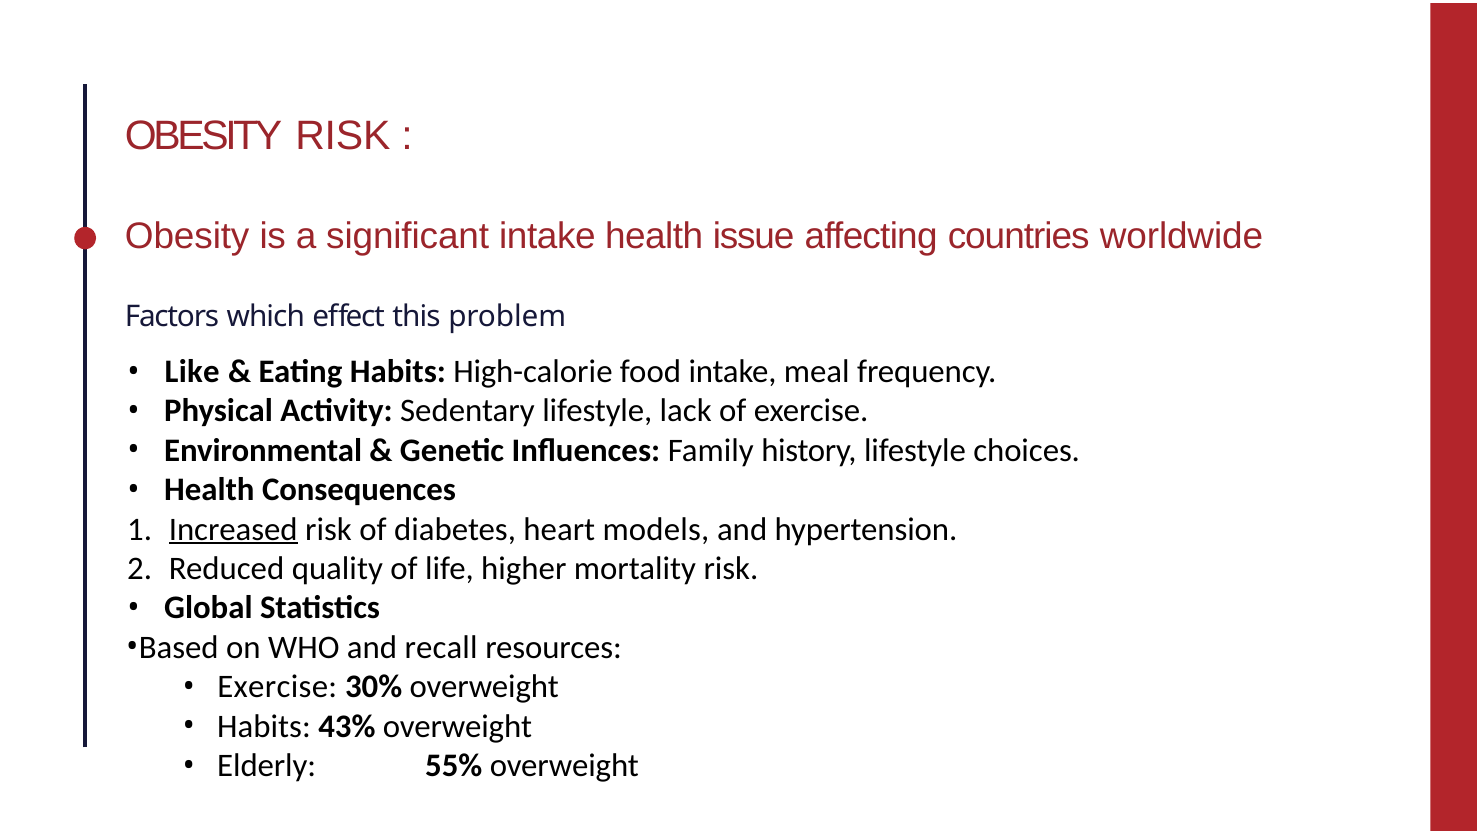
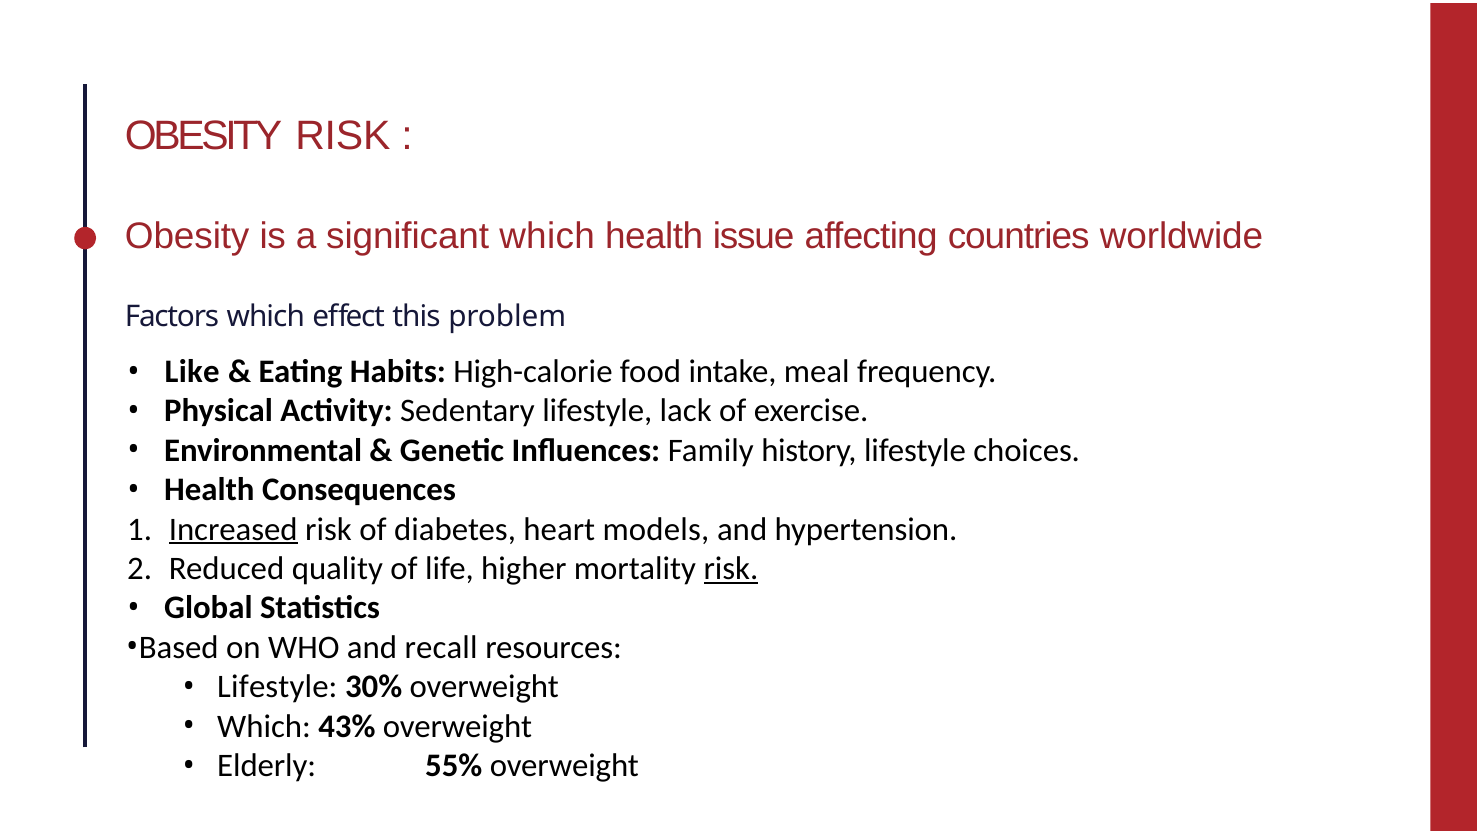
significant intake: intake -> which
risk at (731, 569) underline: none -> present
Exercise at (277, 687): Exercise -> Lifestyle
Habits at (264, 726): Habits -> Which
